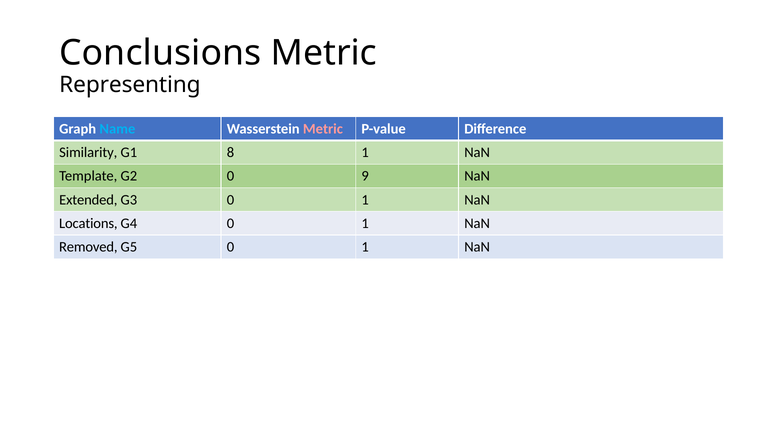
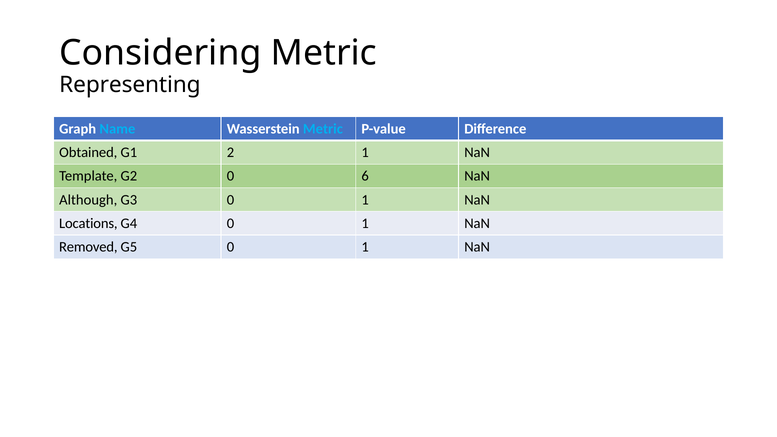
Conclusions: Conclusions -> Considering
Metric at (323, 129) colour: pink -> light blue
Similarity: Similarity -> Obtained
8: 8 -> 2
9: 9 -> 6
Extended: Extended -> Although
